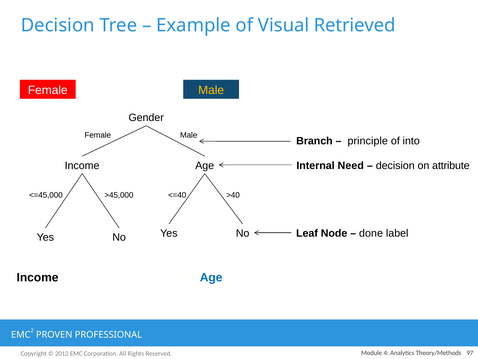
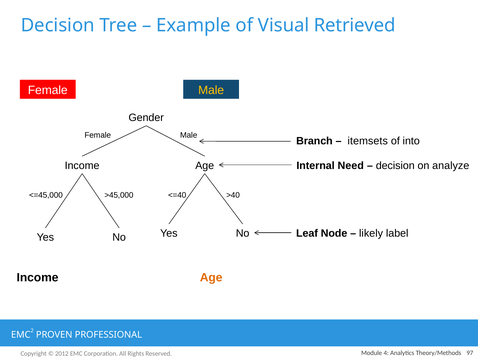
principle: principle -> itemsets
attribute: attribute -> analyze
done: done -> likely
Age at (211, 277) colour: blue -> orange
